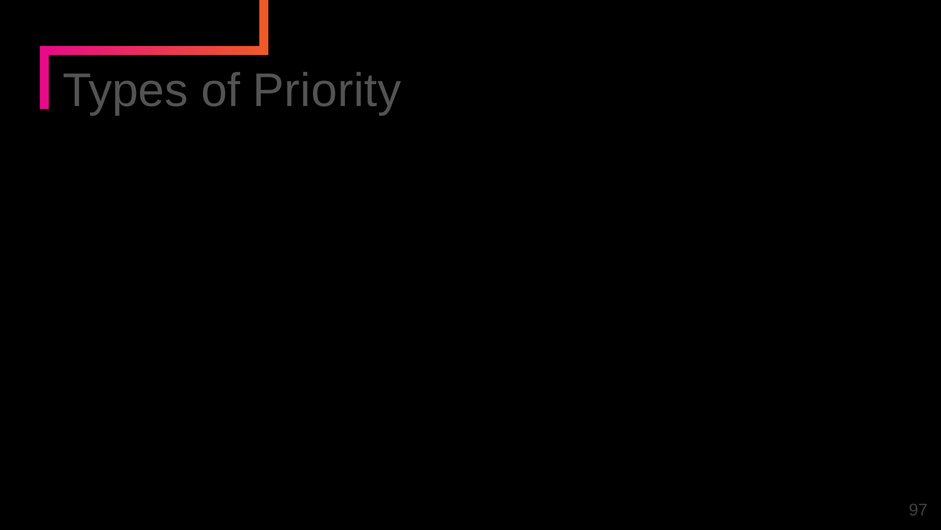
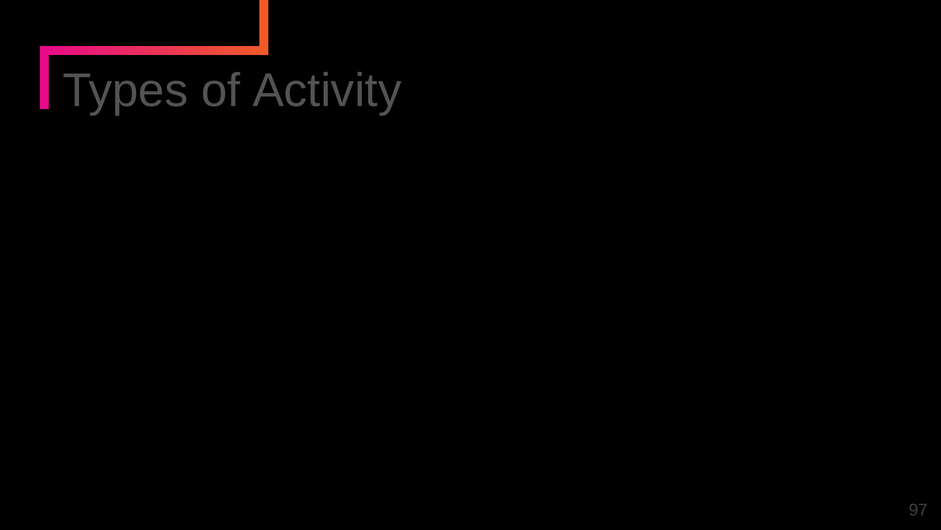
Priority: Priority -> Activity
